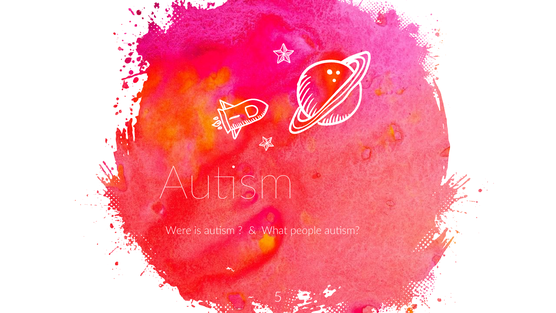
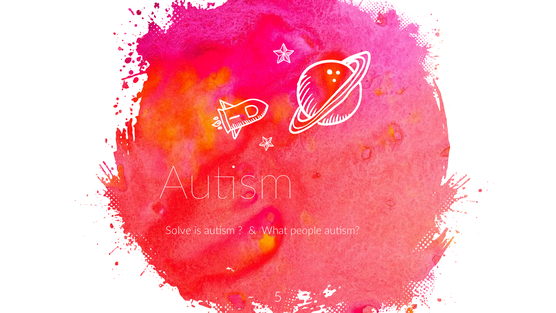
Were: Were -> Solve
